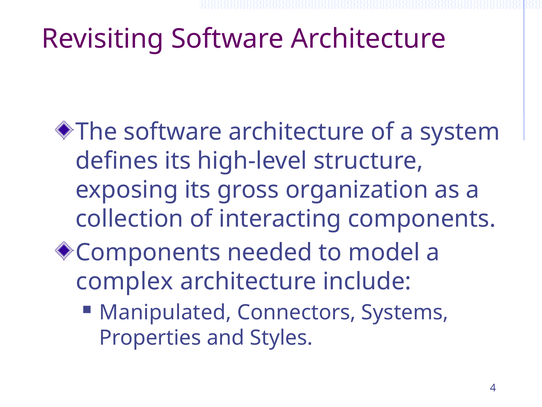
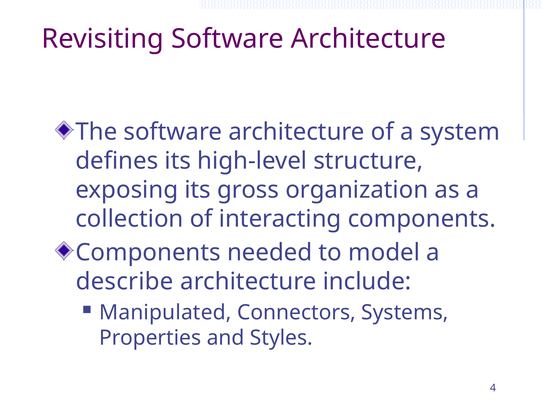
complex: complex -> describe
